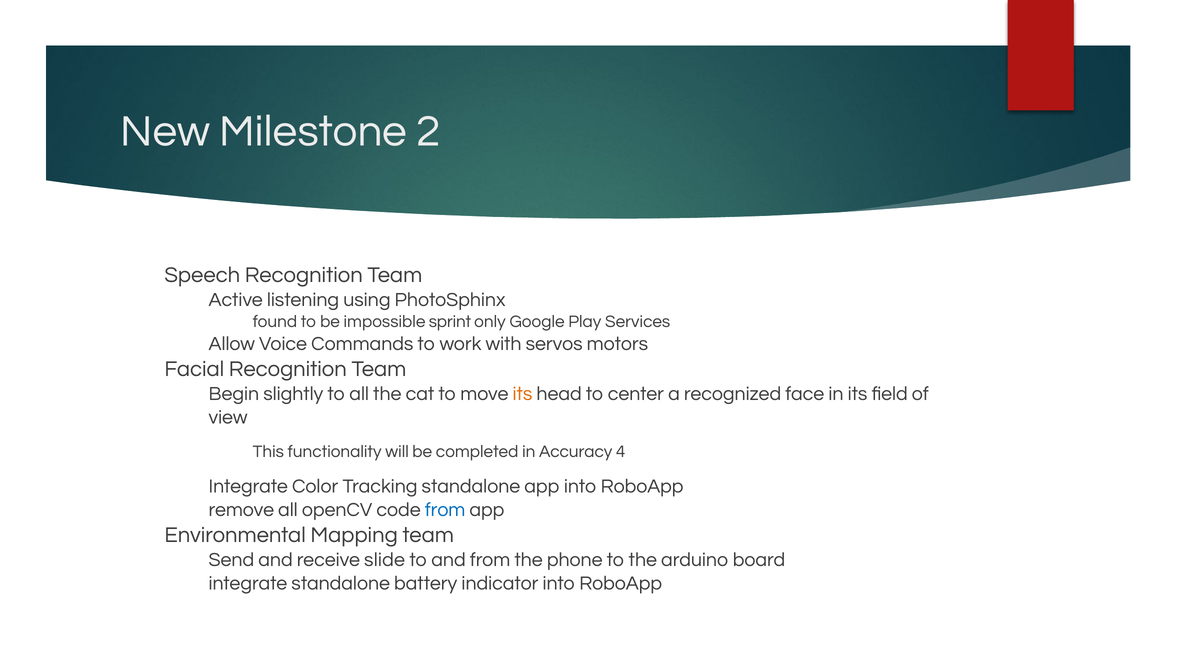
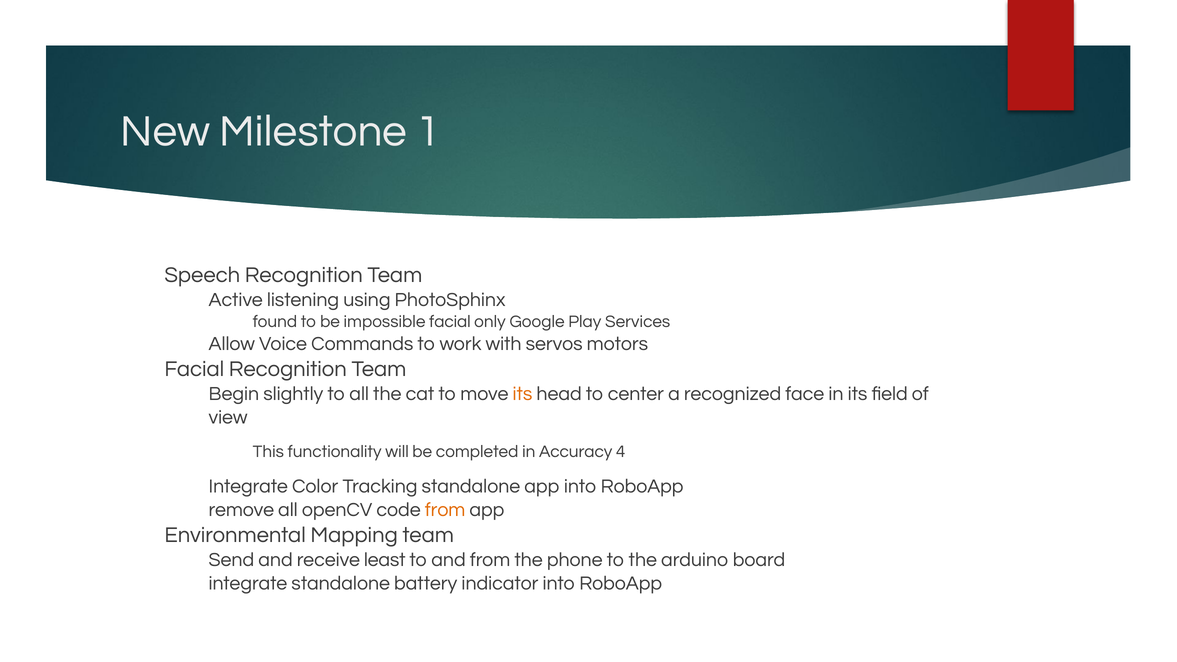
2: 2 -> 1
sprint: sprint -> facial
from at (445, 510) colour: blue -> orange
slide: slide -> least
